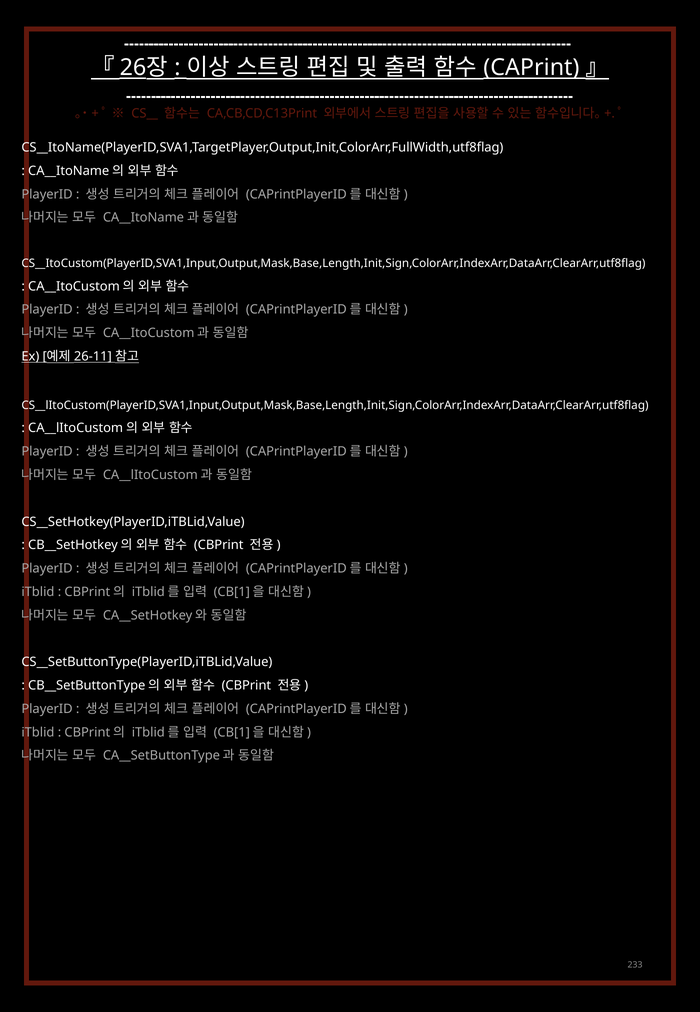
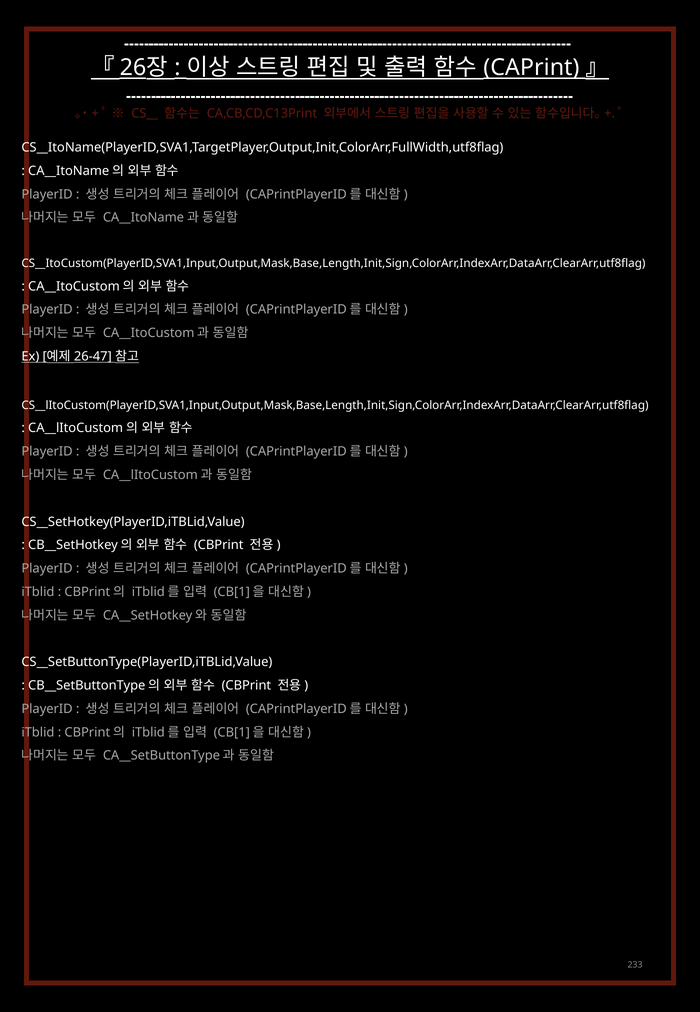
26-11: 26-11 -> 26-47
